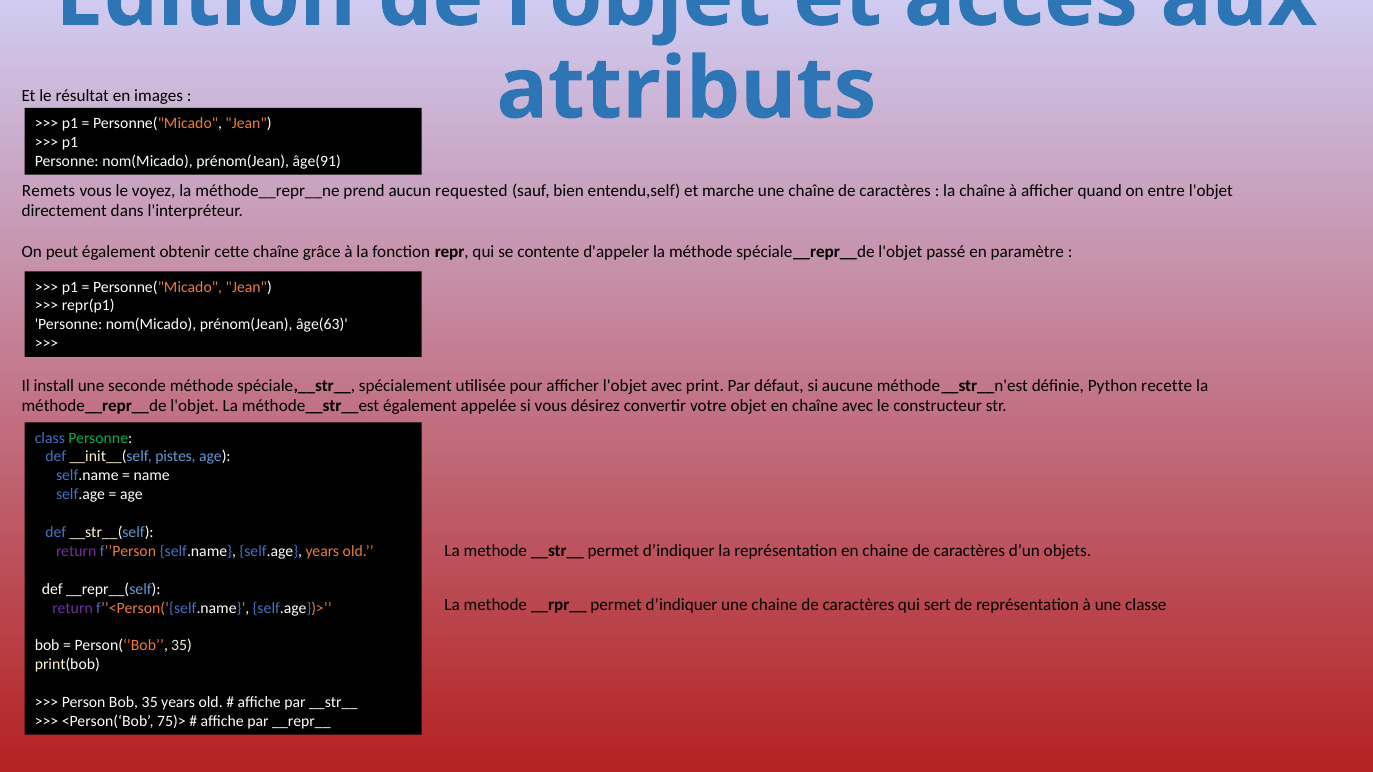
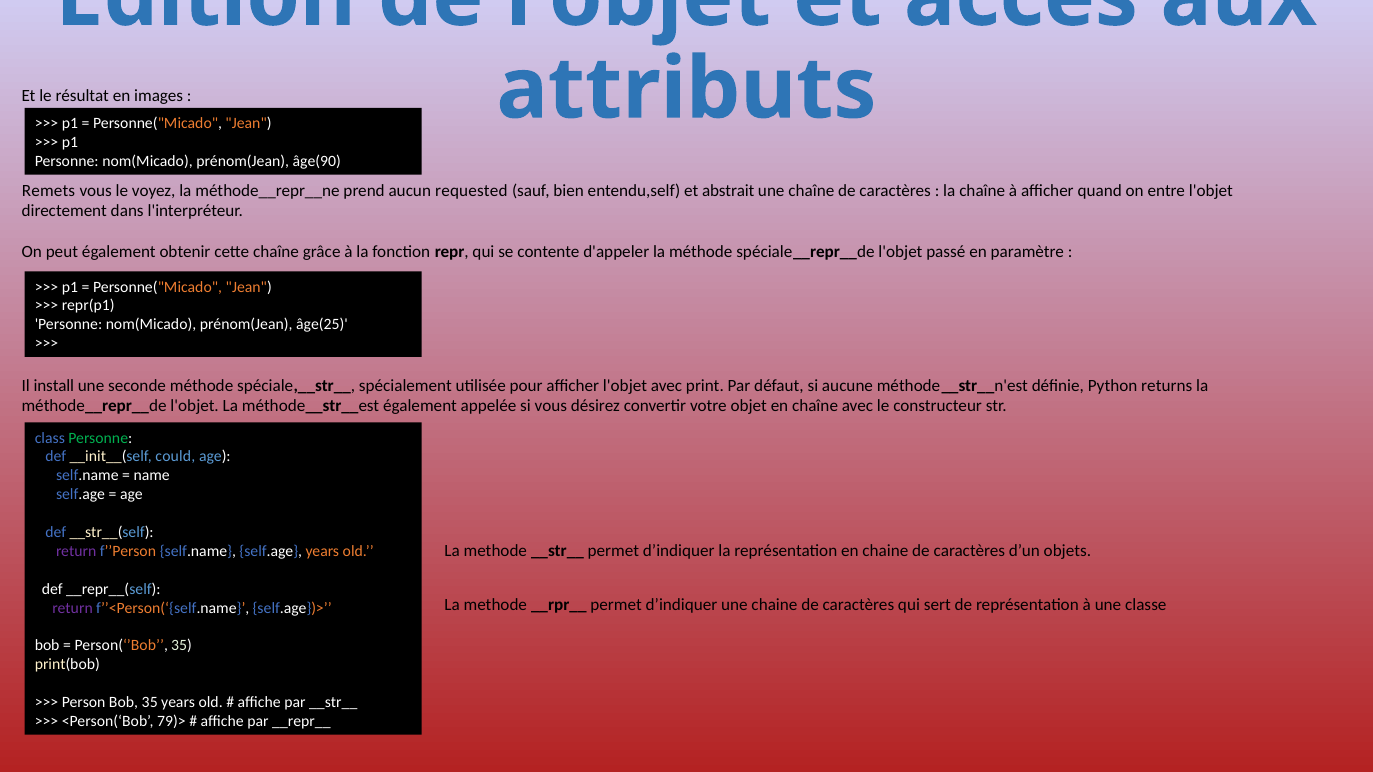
âge(91: âge(91 -> âge(90
marche: marche -> abstrait
âge(63: âge(63 -> âge(25
recette: recette -> returns
pistes: pistes -> could
75)>: 75)> -> 79)>
